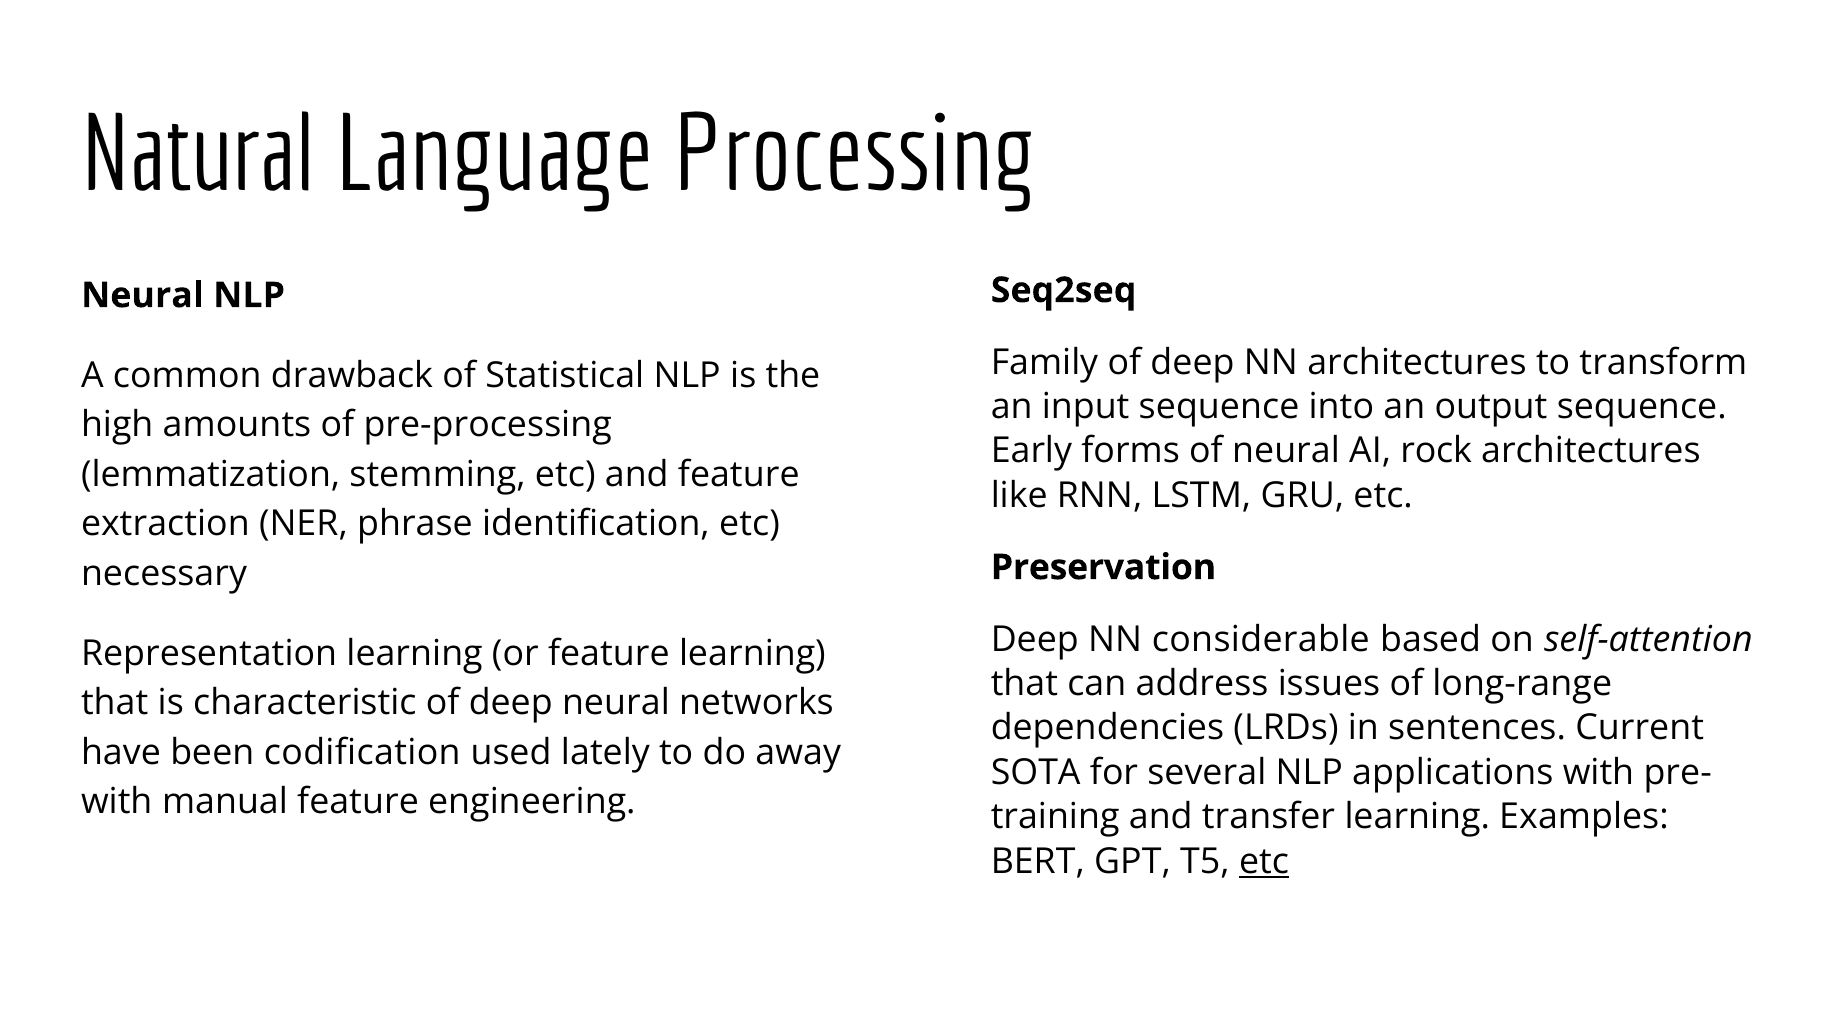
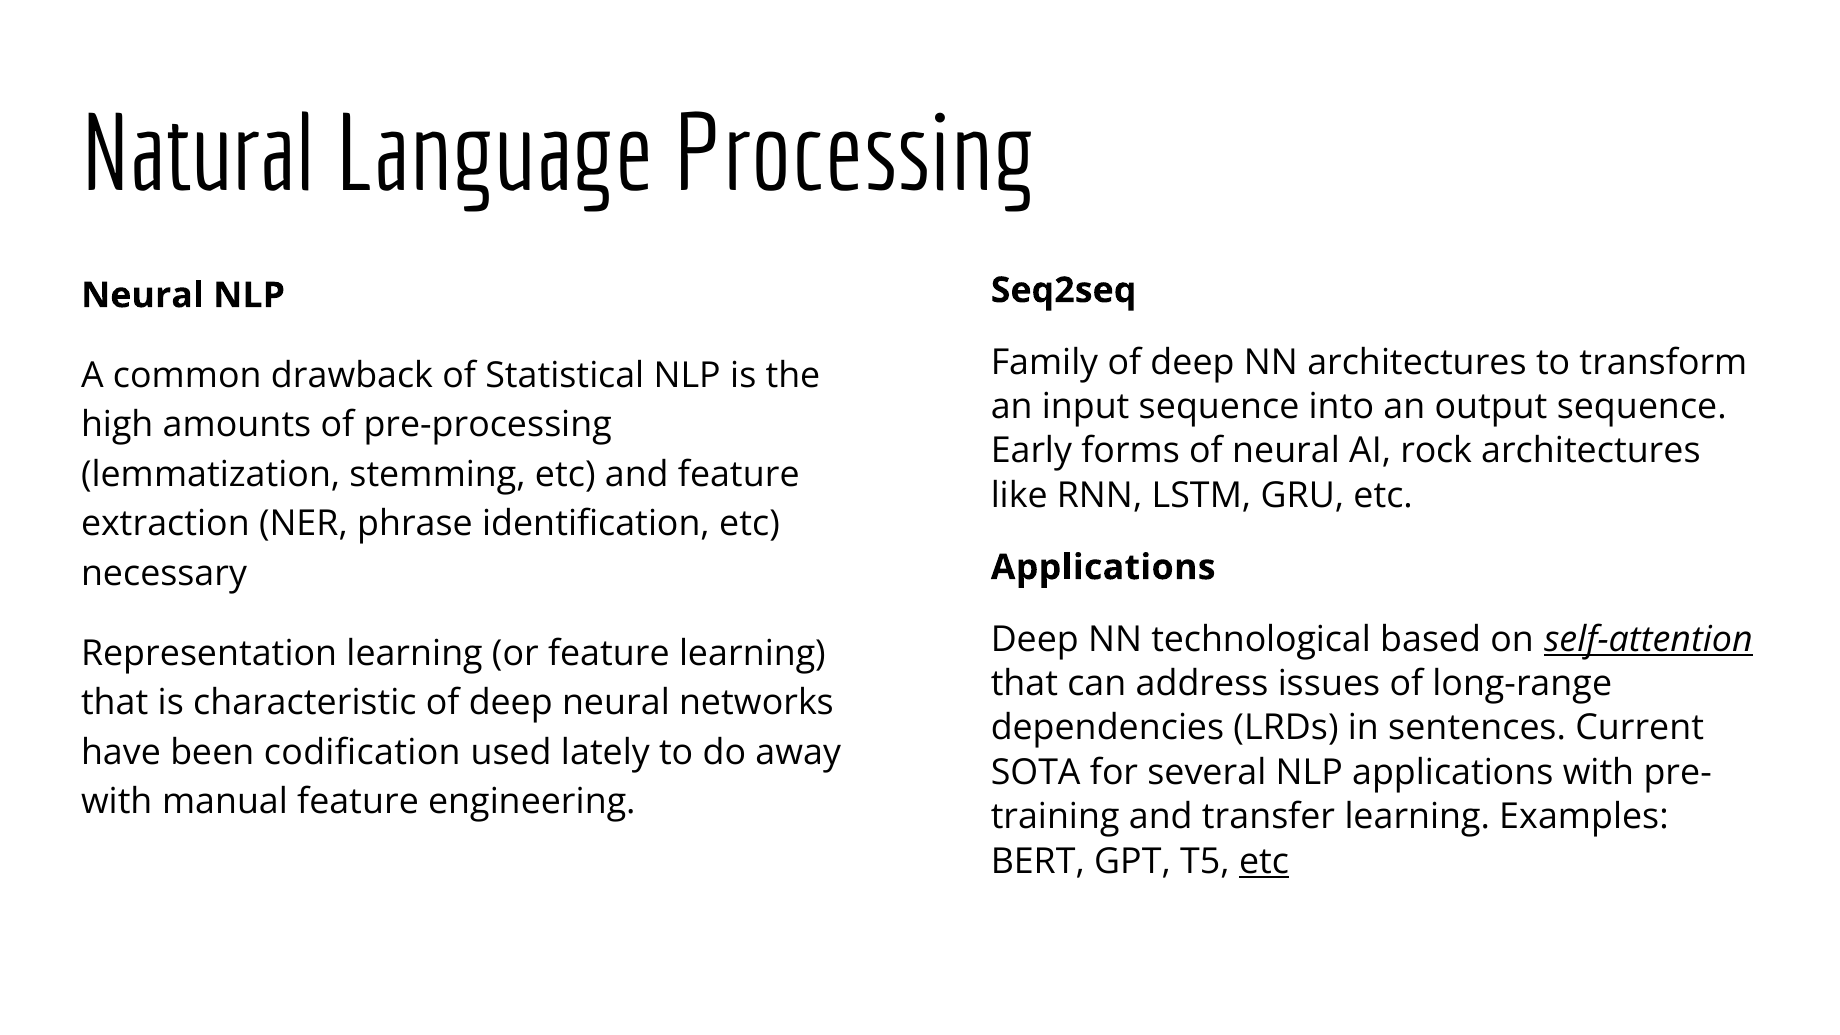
Preservation at (1103, 567): Preservation -> Applications
considerable: considerable -> technological
self-attention underline: none -> present
